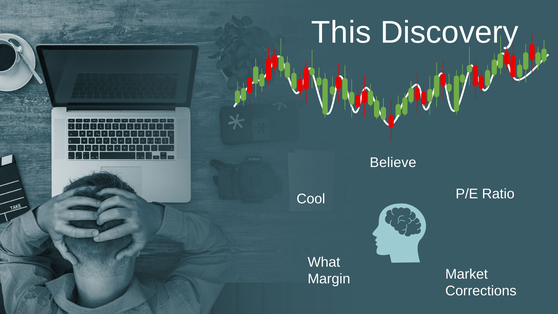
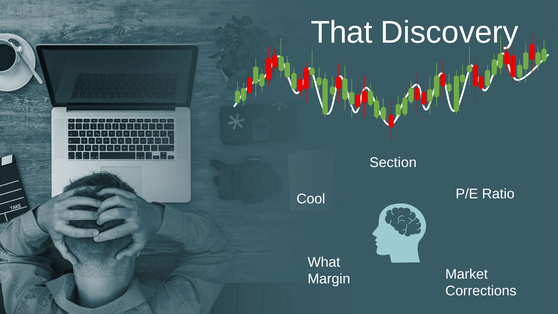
This: This -> That
Believe: Believe -> Section
